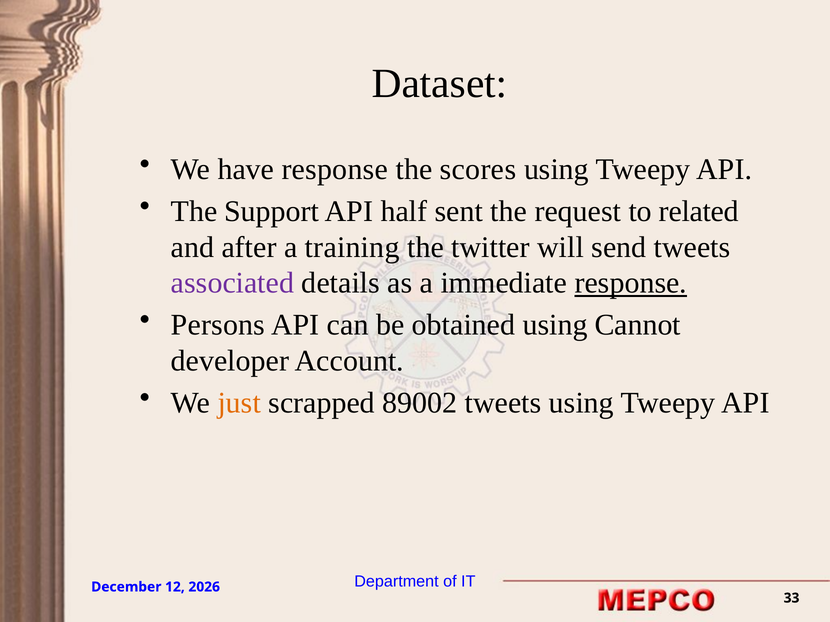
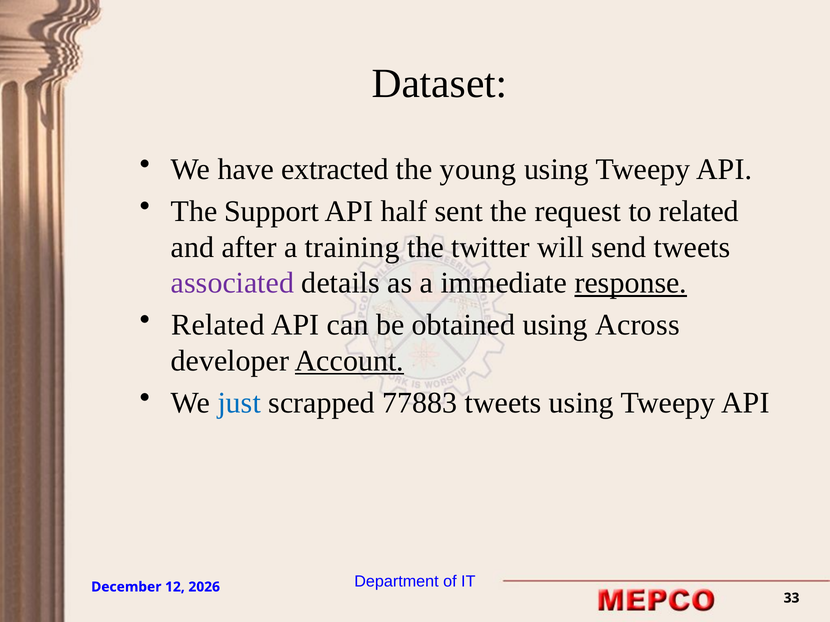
have response: response -> extracted
scores: scores -> young
Persons at (218, 325): Persons -> Related
Cannot: Cannot -> Across
Account underline: none -> present
just colour: orange -> blue
89002: 89002 -> 77883
